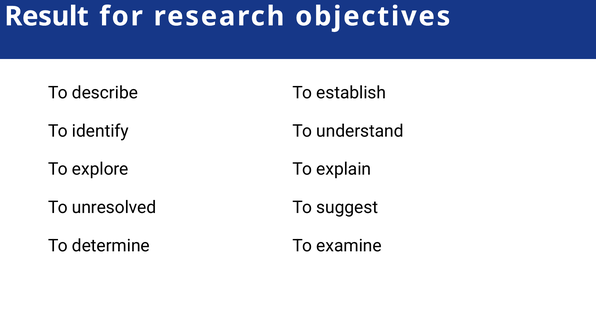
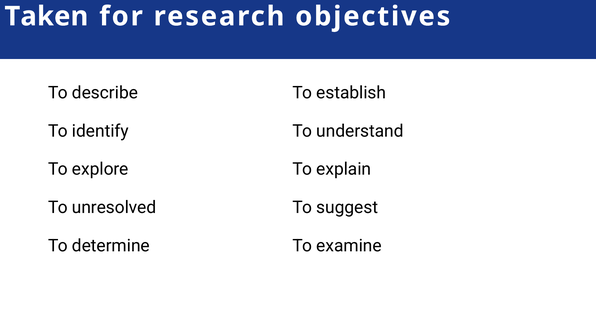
Result: Result -> Taken
